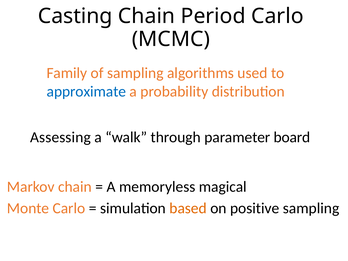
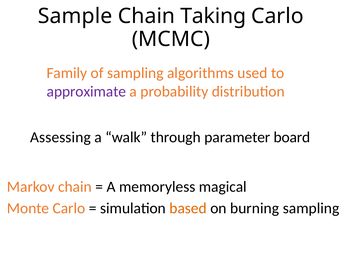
Casting: Casting -> Sample
Period: Period -> Taking
approximate colour: blue -> purple
positive: positive -> burning
